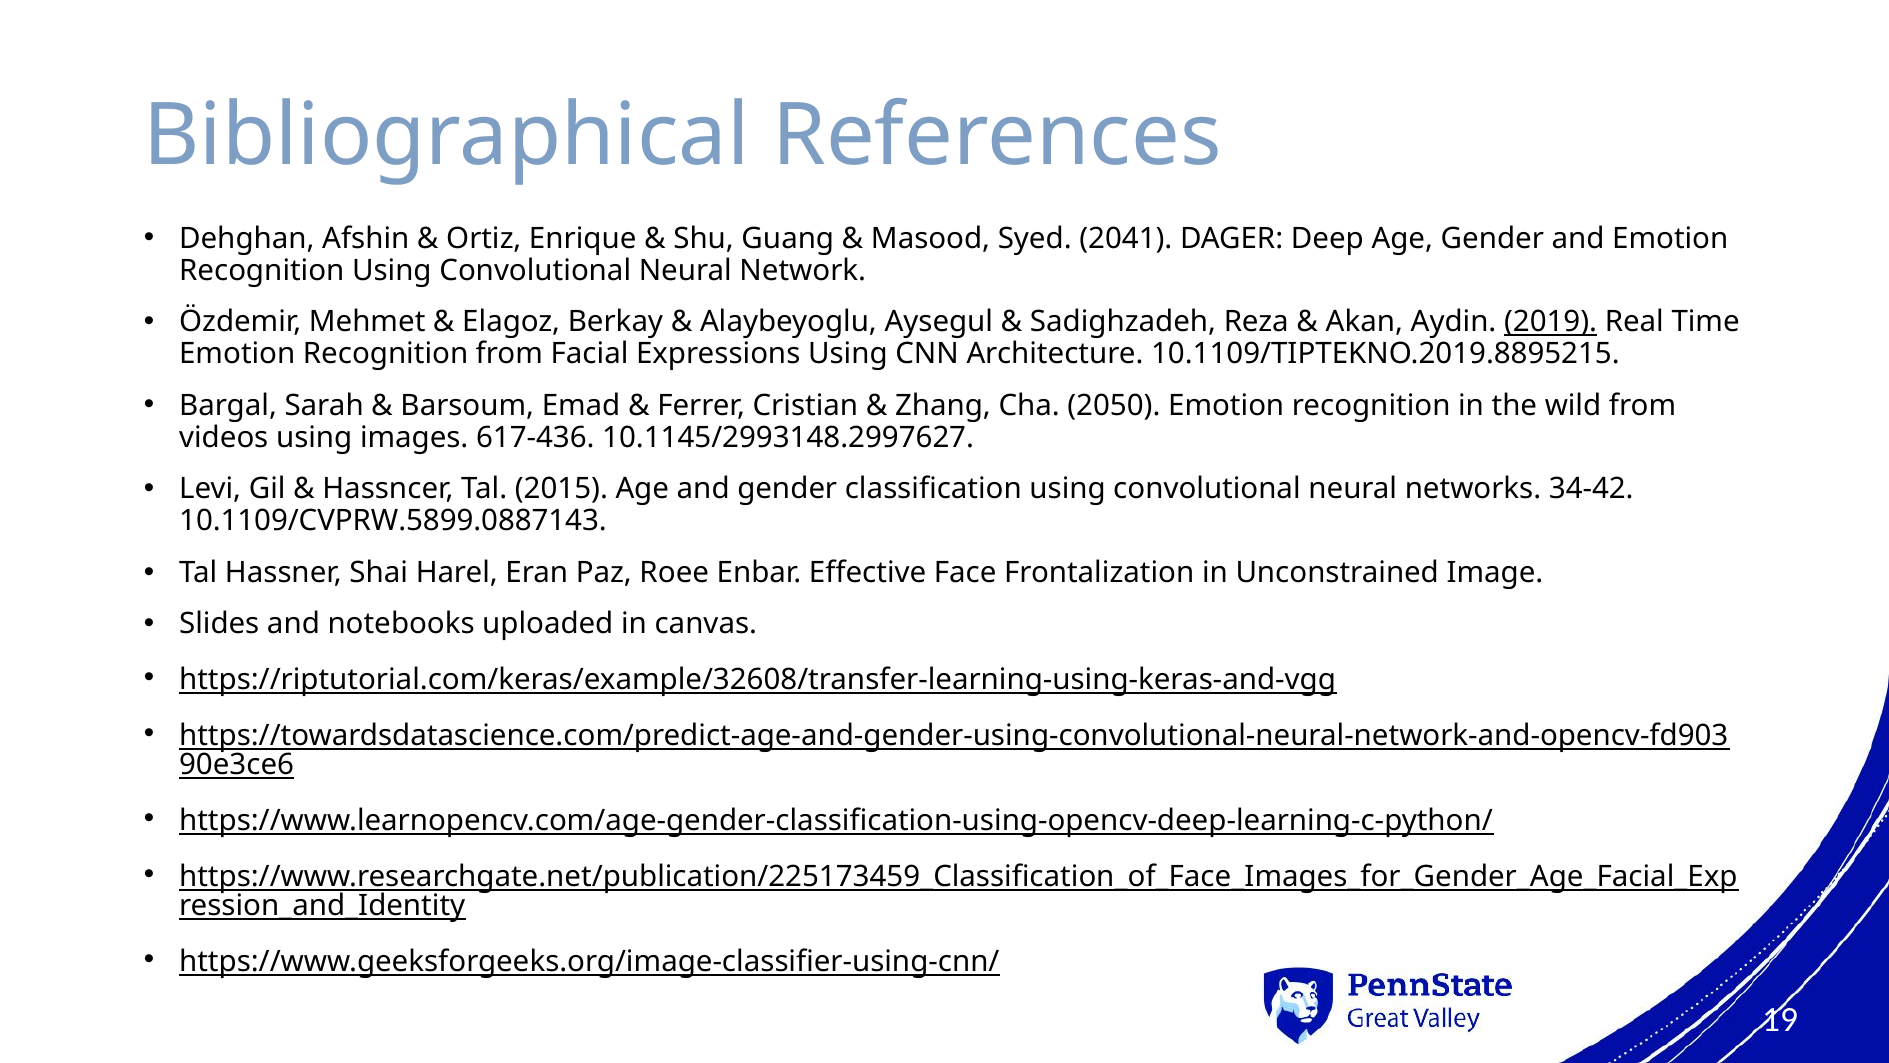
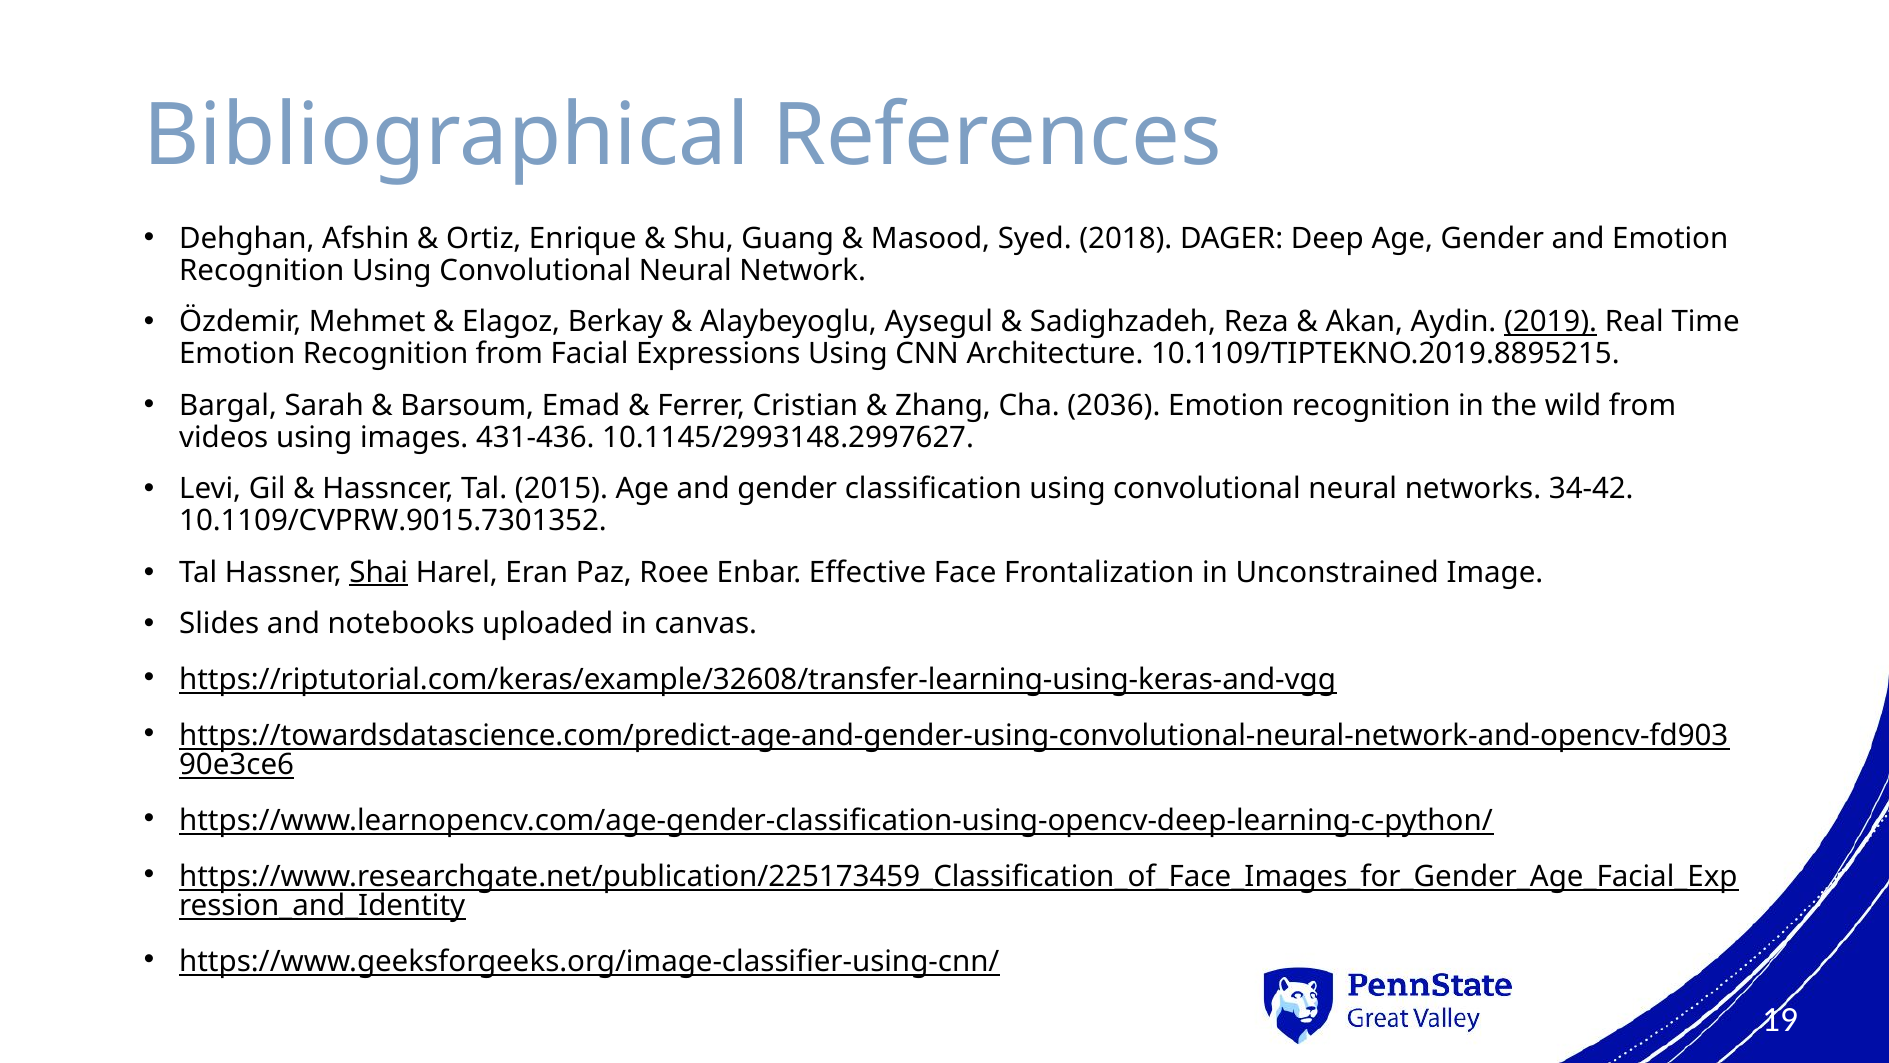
2041: 2041 -> 2018
2050: 2050 -> 2036
617-436: 617-436 -> 431-436
10.1109/CVPRW.5899.0887143: 10.1109/CVPRW.5899.0887143 -> 10.1109/CVPRW.9015.7301352
Shai underline: none -> present
